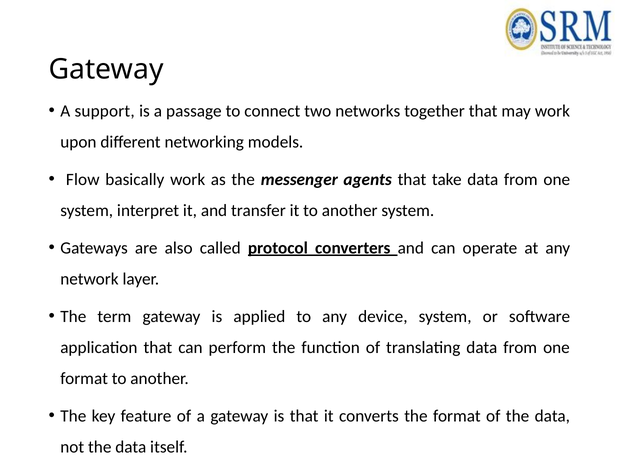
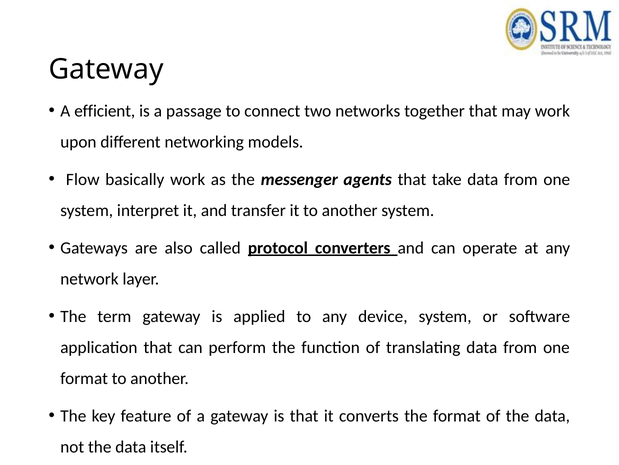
support: support -> efficient
